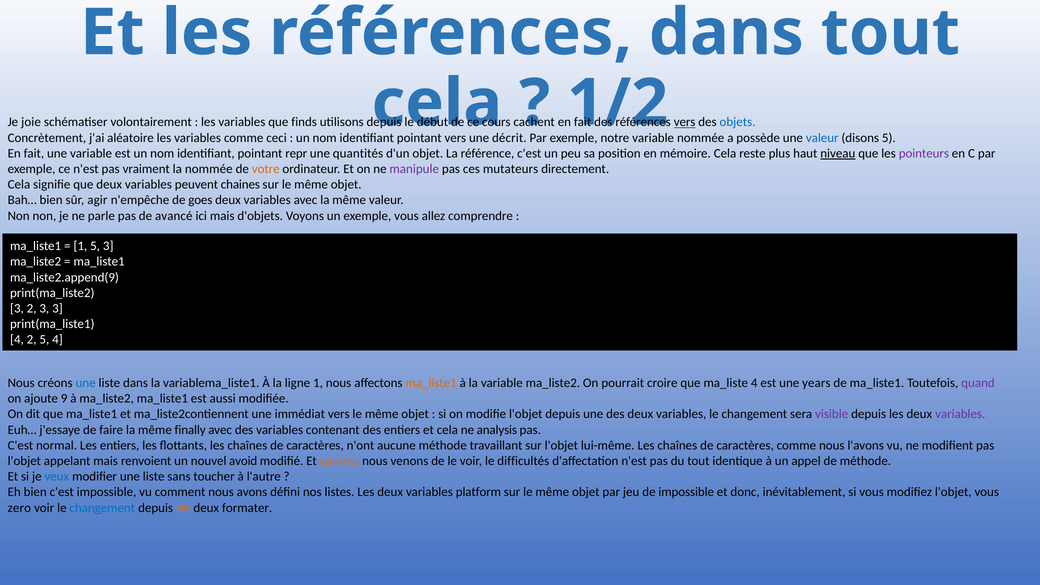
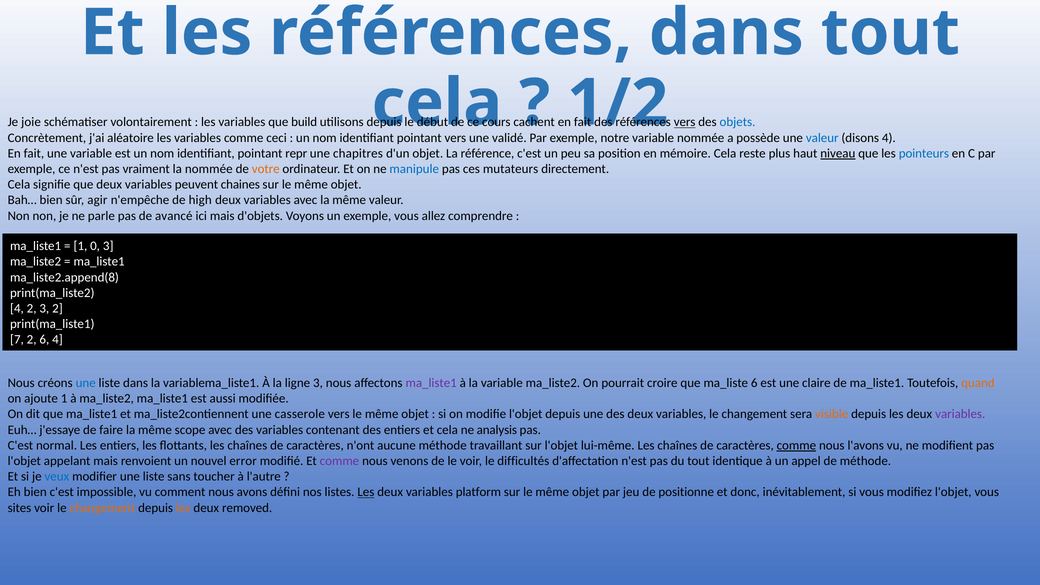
finds: finds -> build
décrit: décrit -> validé
disons 5: 5 -> 4
quantités: quantités -> chapitres
pointeurs colour: purple -> blue
manipule colour: purple -> blue
goes: goes -> high
1 5: 5 -> 0
ma_liste2.append(9: ma_liste2.append(9 -> ma_liste2.append(8
3 at (17, 309): 3 -> 4
3 3: 3 -> 2
4 at (17, 340): 4 -> 7
2 5: 5 -> 6
ligne 1: 1 -> 3
ma_liste1 at (431, 383) colour: orange -> purple
ma_liste 4: 4 -> 6
years: years -> claire
quand colour: purple -> orange
ajoute 9: 9 -> 1
immédiat: immédiat -> casserole
visible colour: purple -> orange
finally: finally -> scope
comme at (796, 445) underline: none -> present
avoid: avoid -> error
comme at (339, 461) colour: orange -> purple
Les at (366, 492) underline: none -> present
de impossible: impossible -> positionne
zero: zero -> sites
changement at (102, 508) colour: blue -> orange
formater: formater -> removed
